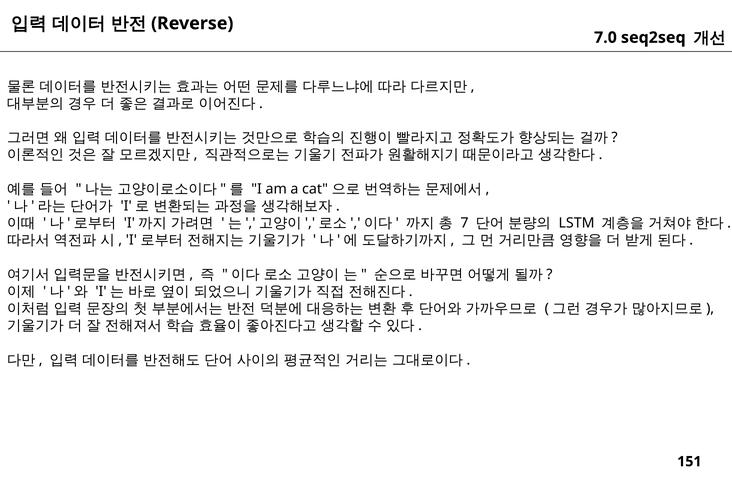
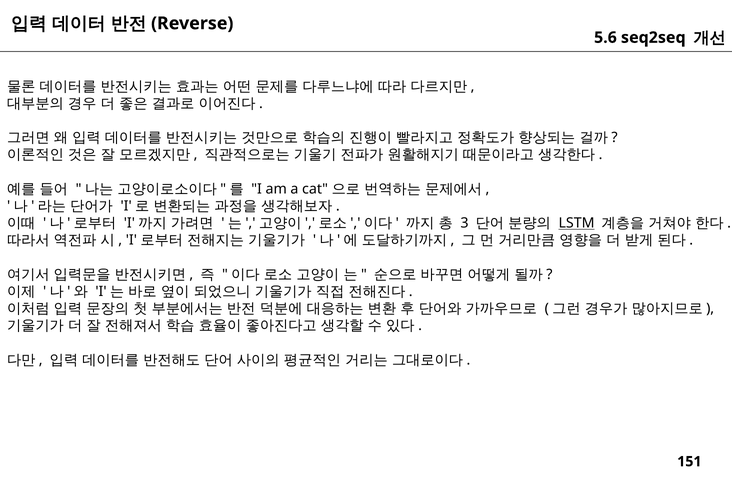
7.0: 7.0 -> 5.6
7: 7 -> 3
LSTM underline: none -> present
